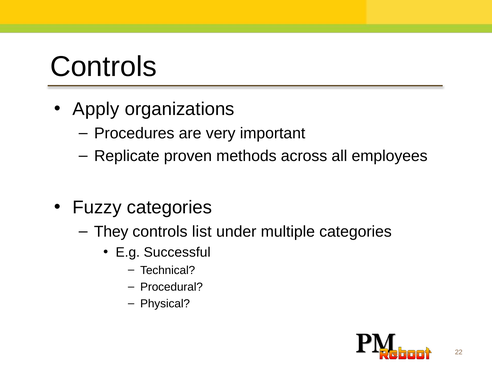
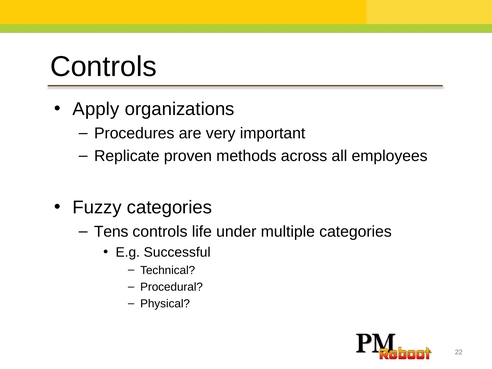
They: They -> Tens
list: list -> life
